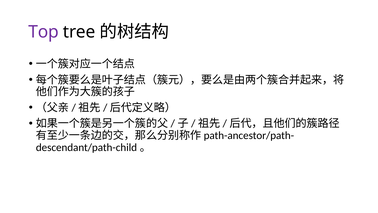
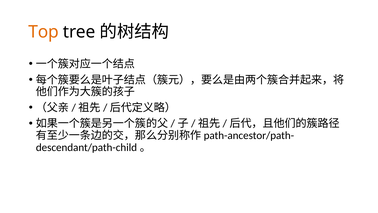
Top colour: purple -> orange
